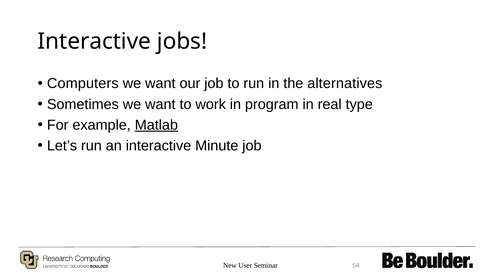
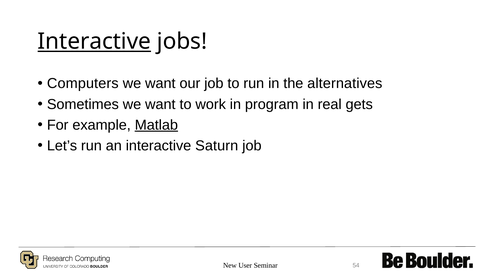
Interactive at (94, 41) underline: none -> present
type: type -> gets
Minute: Minute -> Saturn
